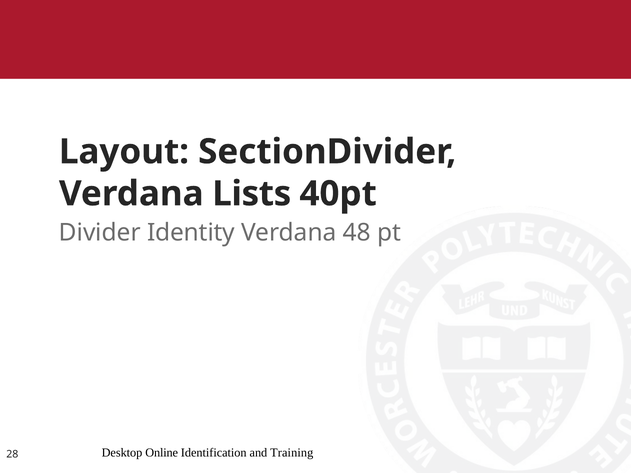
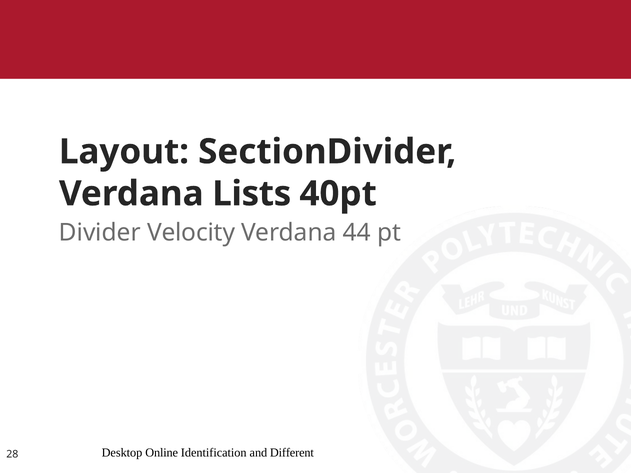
Identity: Identity -> Velocity
48: 48 -> 44
Training: Training -> Different
